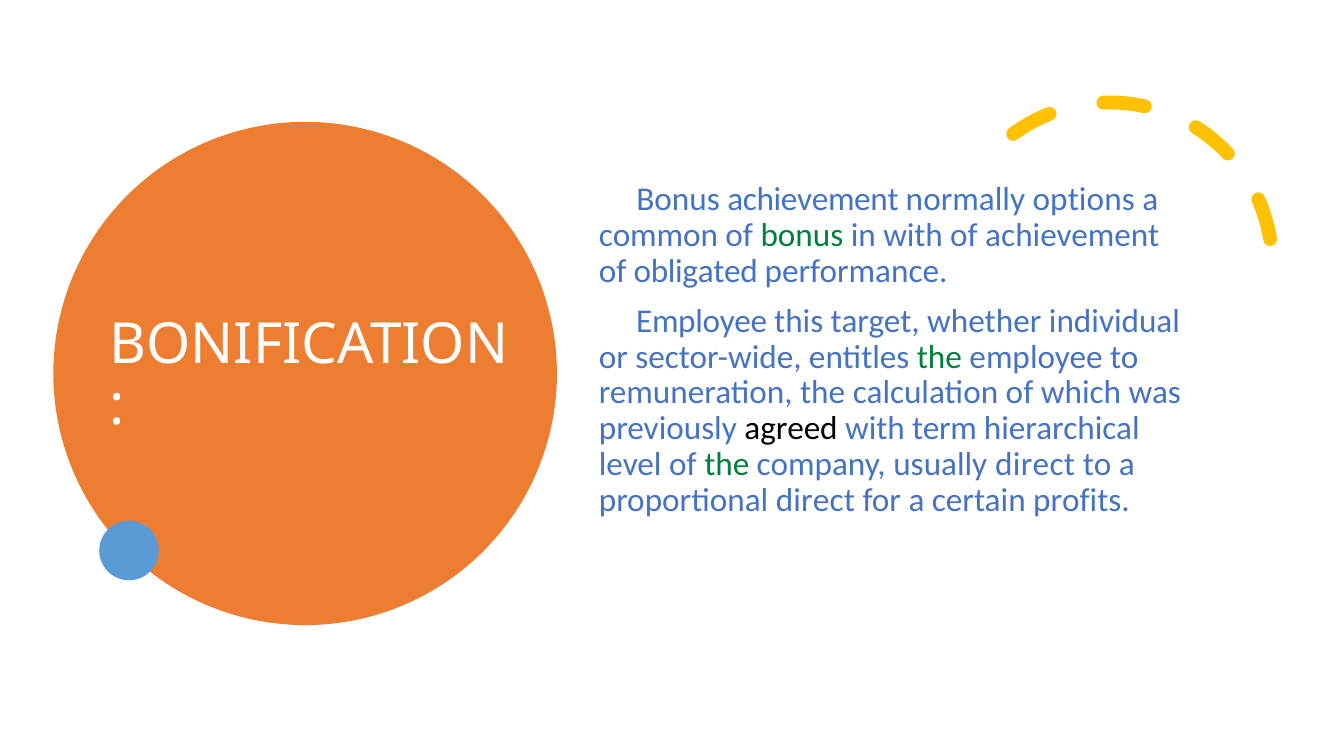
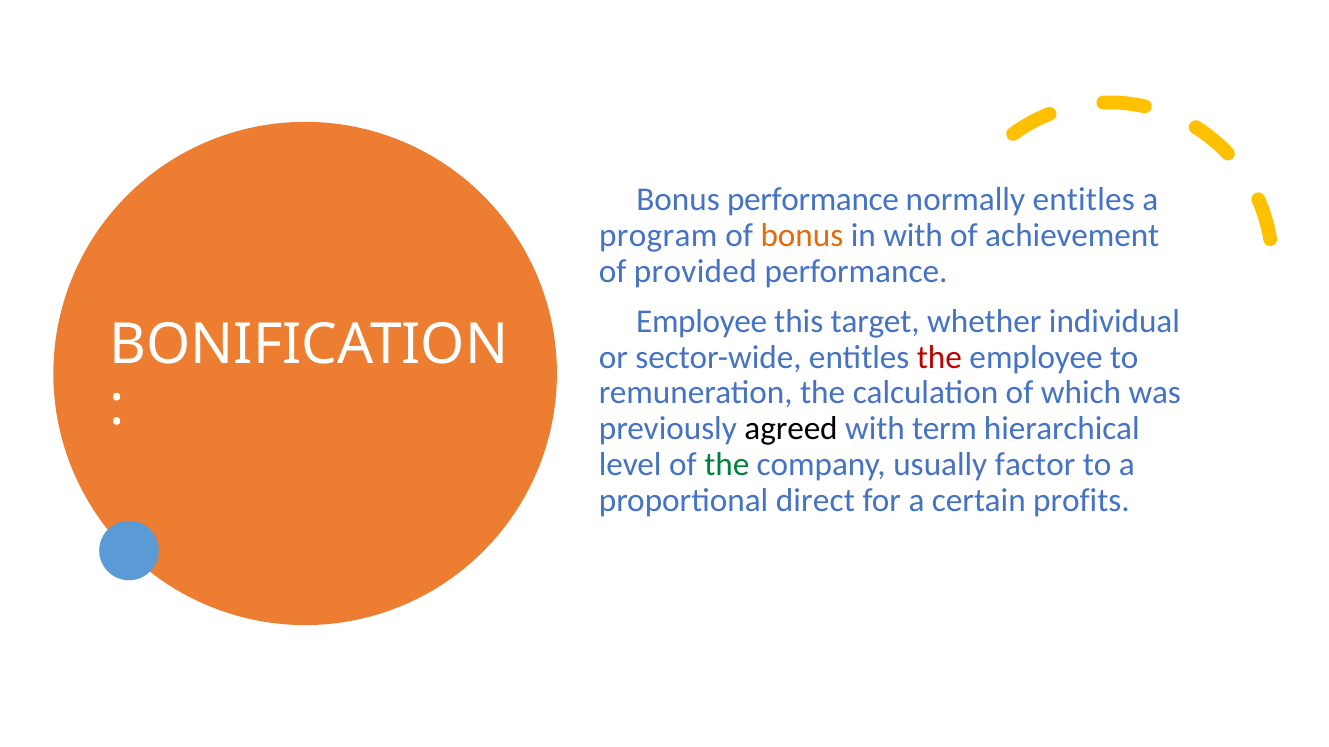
Bonus achievement: achievement -> performance
normally options: options -> entitles
common: common -> program
bonus at (802, 236) colour: green -> orange
obligated: obligated -> provided
the at (939, 357) colour: green -> red
usually direct: direct -> factor
